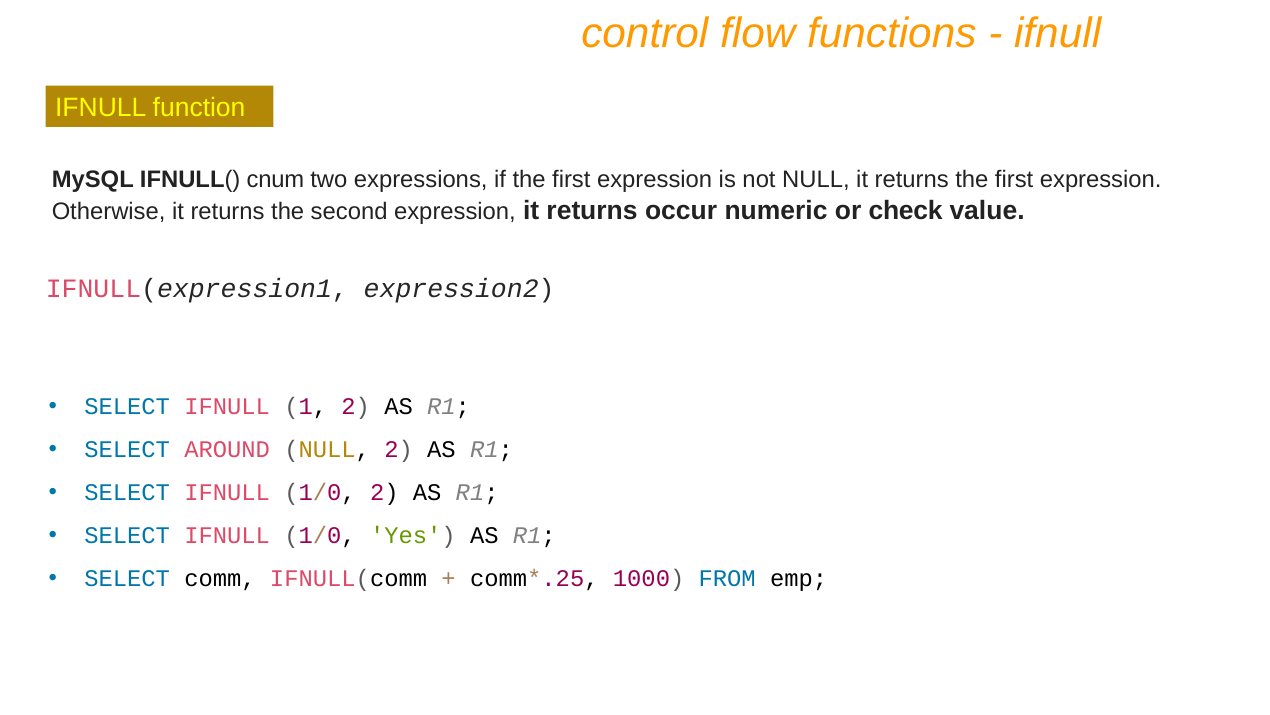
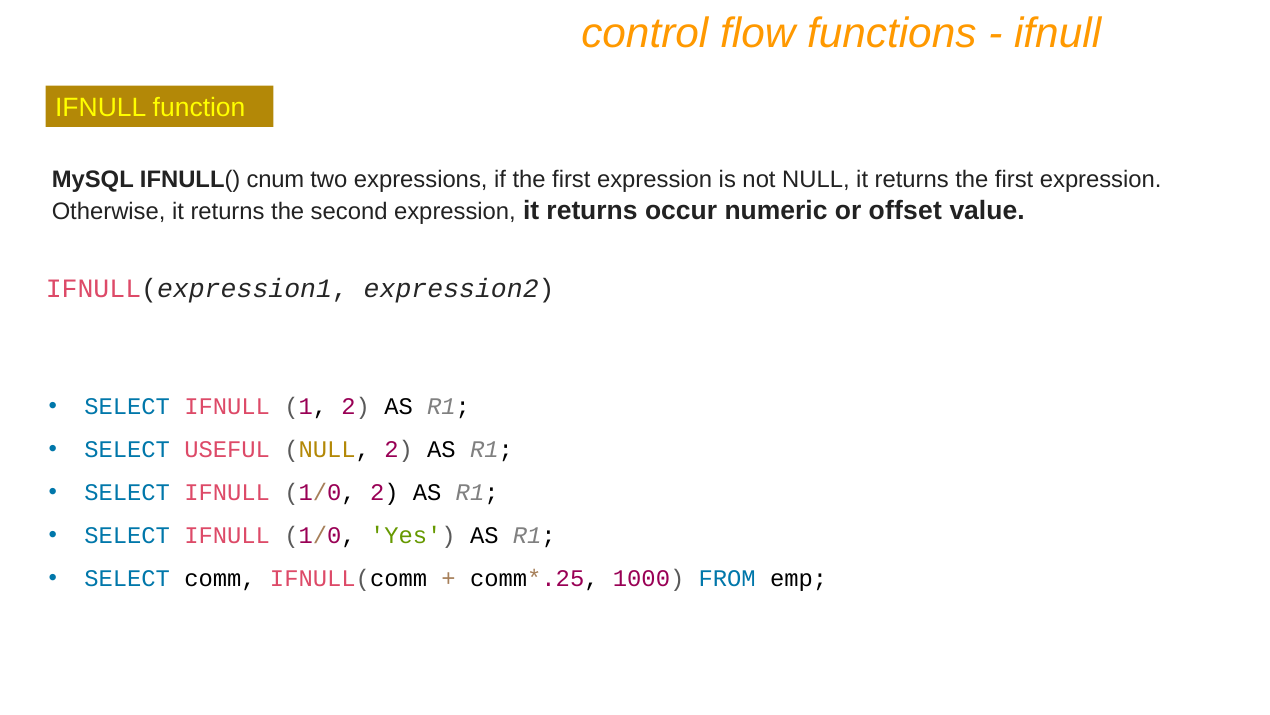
check: check -> offset
AROUND: AROUND -> USEFUL
